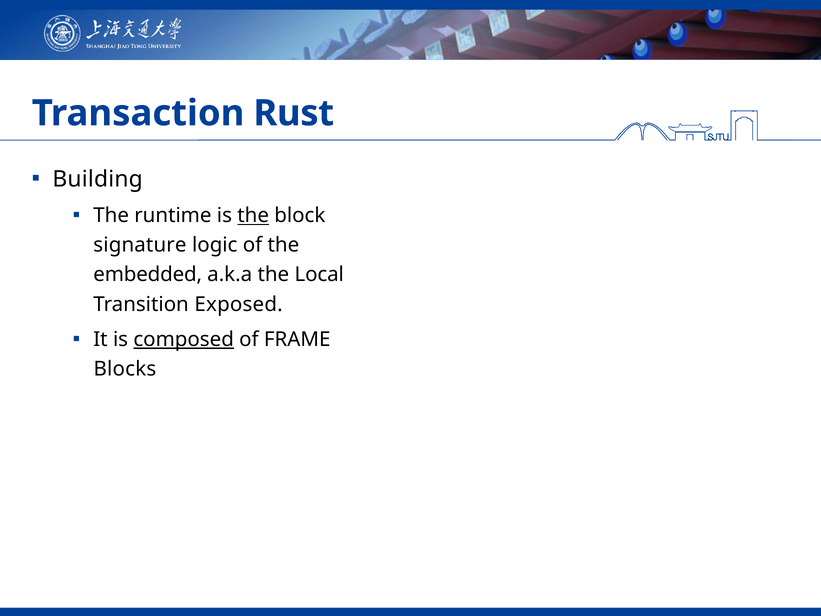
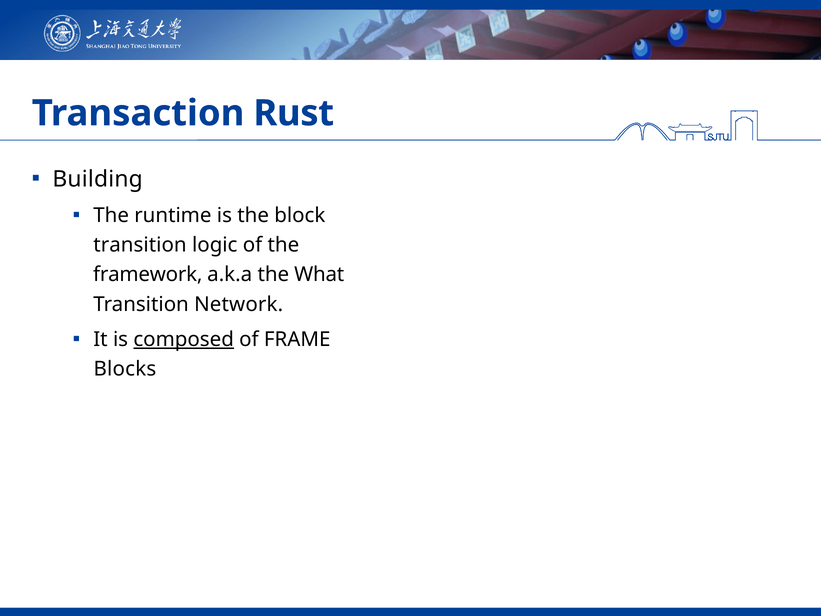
the at (253, 216) underline: present -> none
signature at (140, 245): signature -> transition
embedded: embedded -> framework
Local: Local -> What
Exposed: Exposed -> Network
